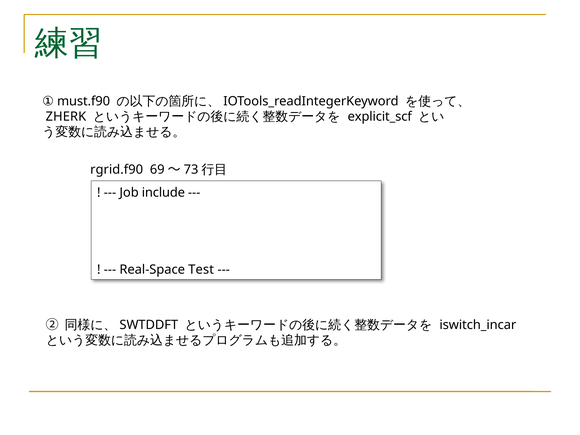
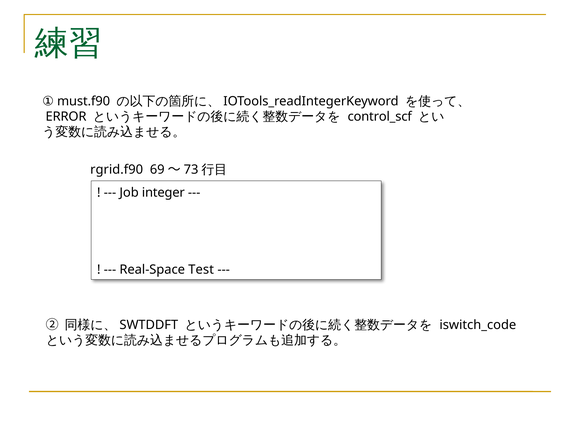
ZHERK: ZHERK -> ERROR
explicit_scf: explicit_scf -> control_scf
include: include -> integer
iswitch_incar: iswitch_incar -> iswitch_code
